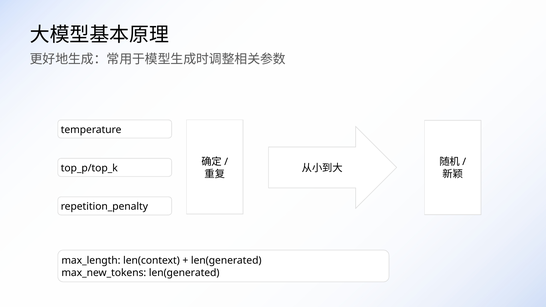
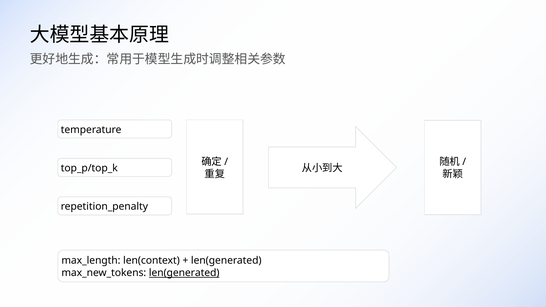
len(generated at (184, 273) underline: none -> present
